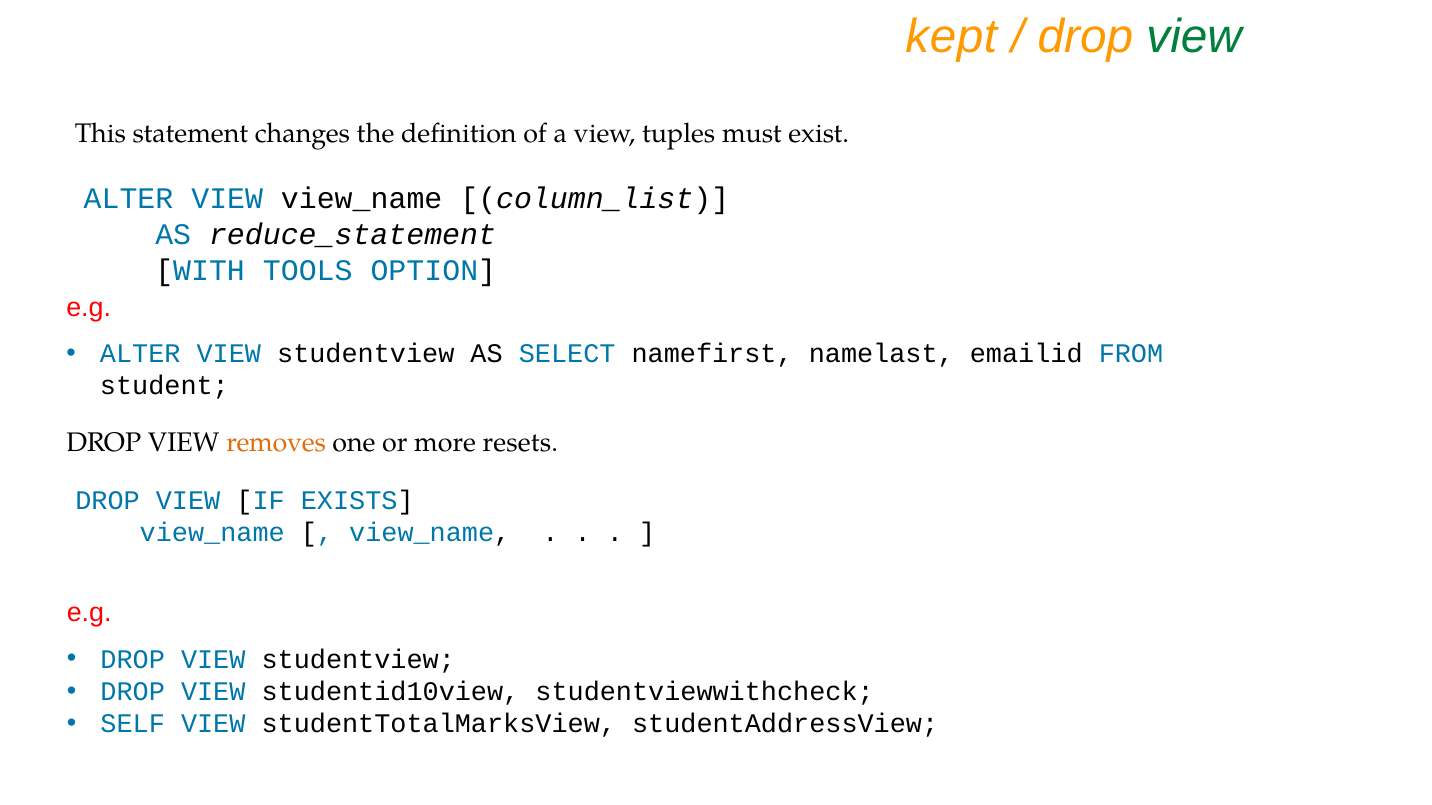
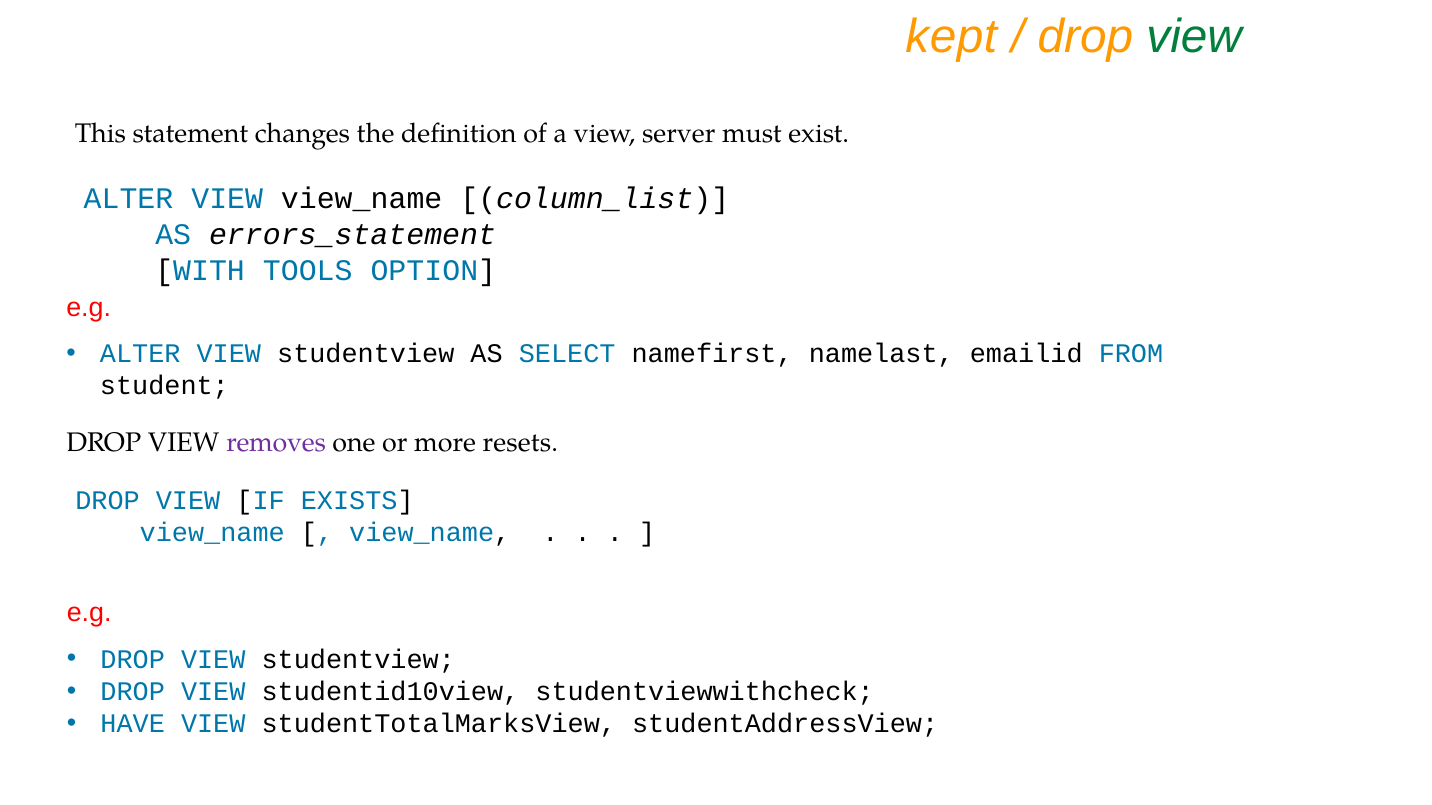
tuples: tuples -> server
reduce_statement: reduce_statement -> errors_statement
removes colour: orange -> purple
SELF: SELF -> HAVE
